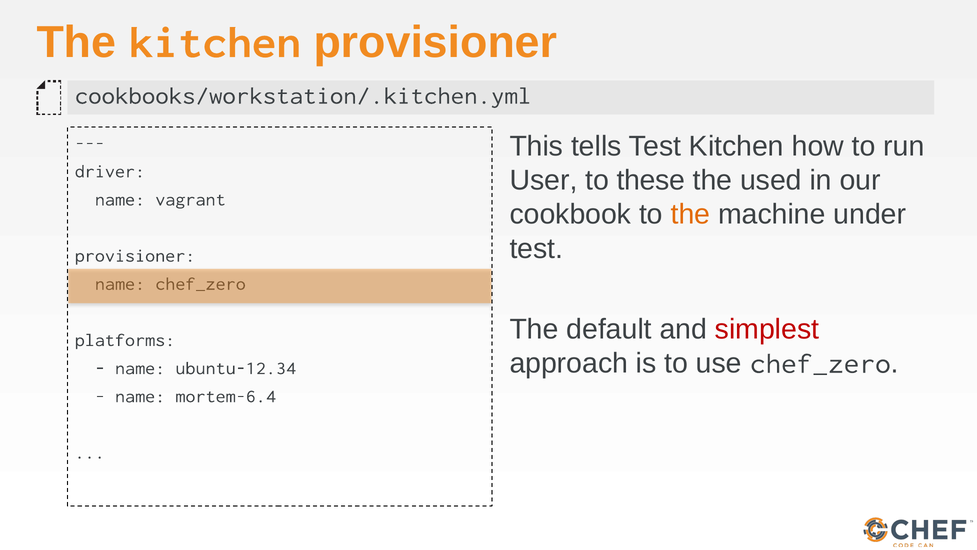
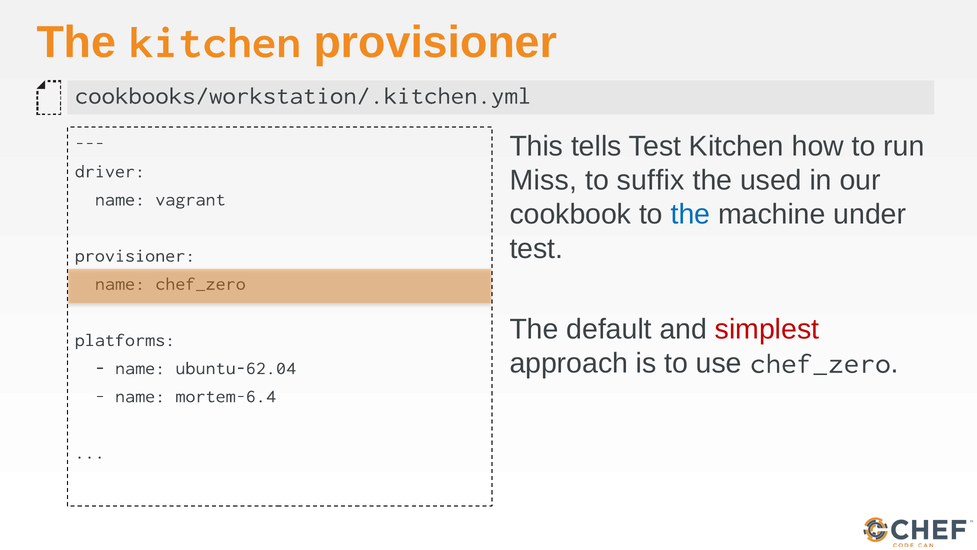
User: User -> Miss
these: these -> suffix
the at (690, 214) colour: orange -> blue
ubuntu-12.34: ubuntu-12.34 -> ubuntu-62.04
